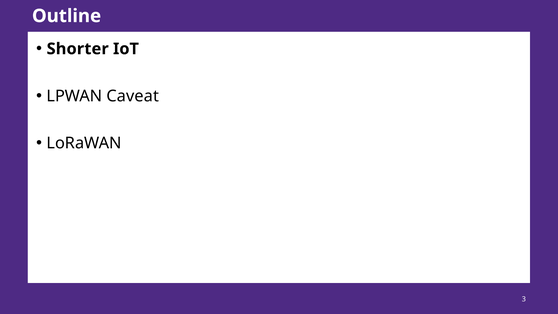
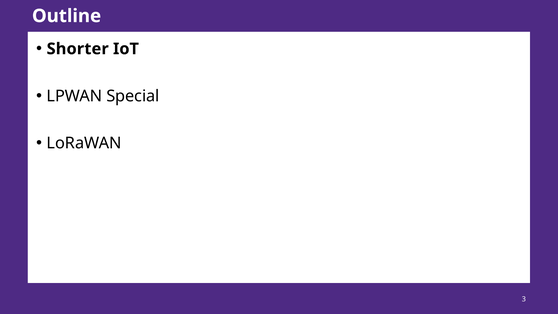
Caveat: Caveat -> Special
